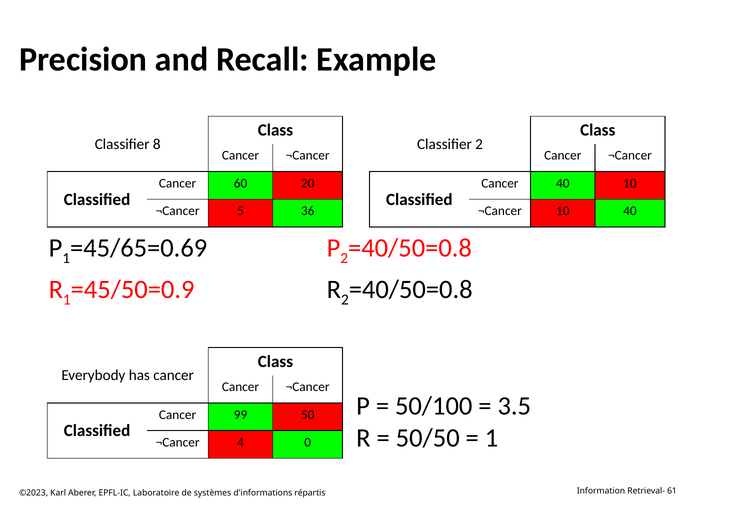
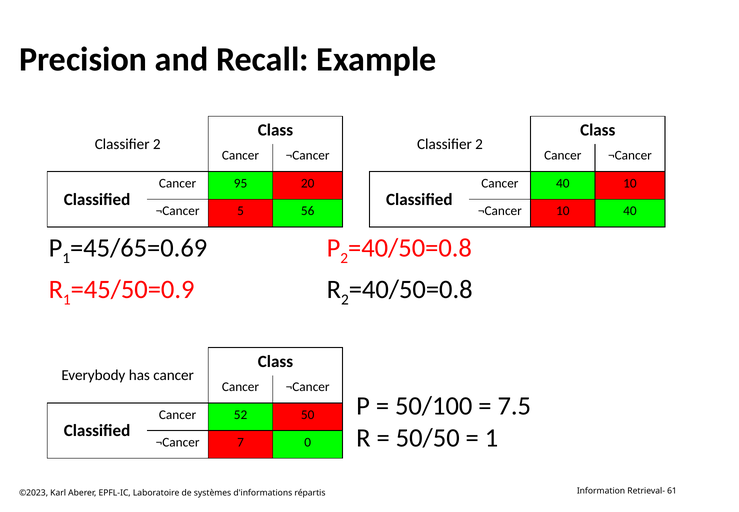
8 at (157, 144): 8 -> 2
60: 60 -> 95
36: 36 -> 56
3.5: 3.5 -> 7.5
99: 99 -> 52
4: 4 -> 7
